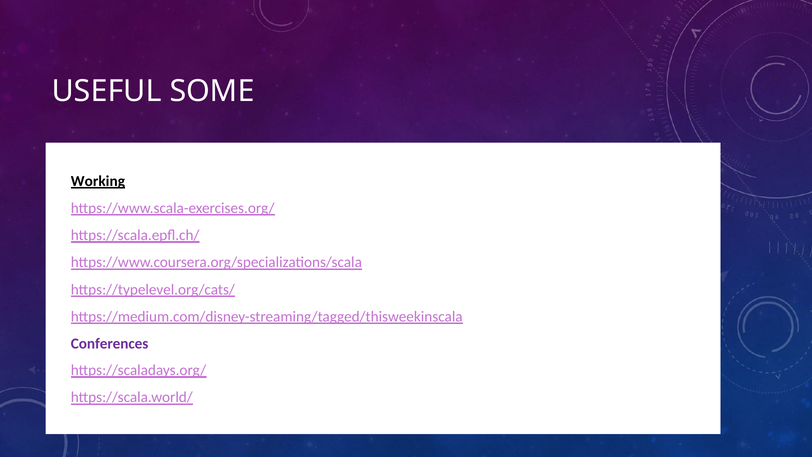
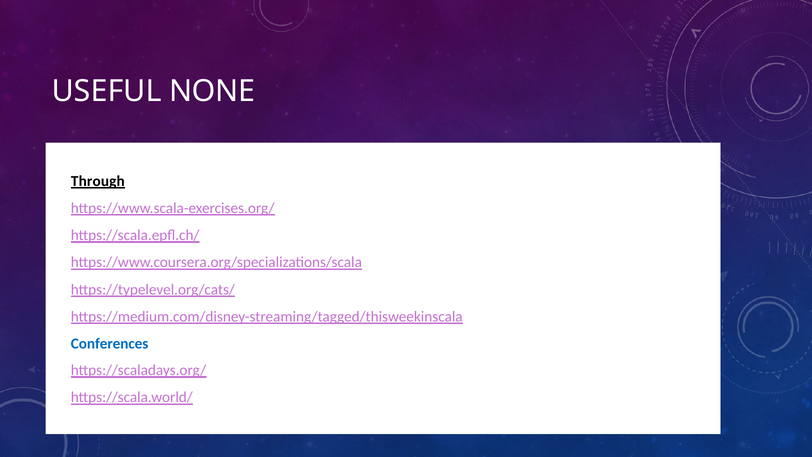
SOME: SOME -> NONE
Working: Working -> Through
Conferences colour: purple -> blue
